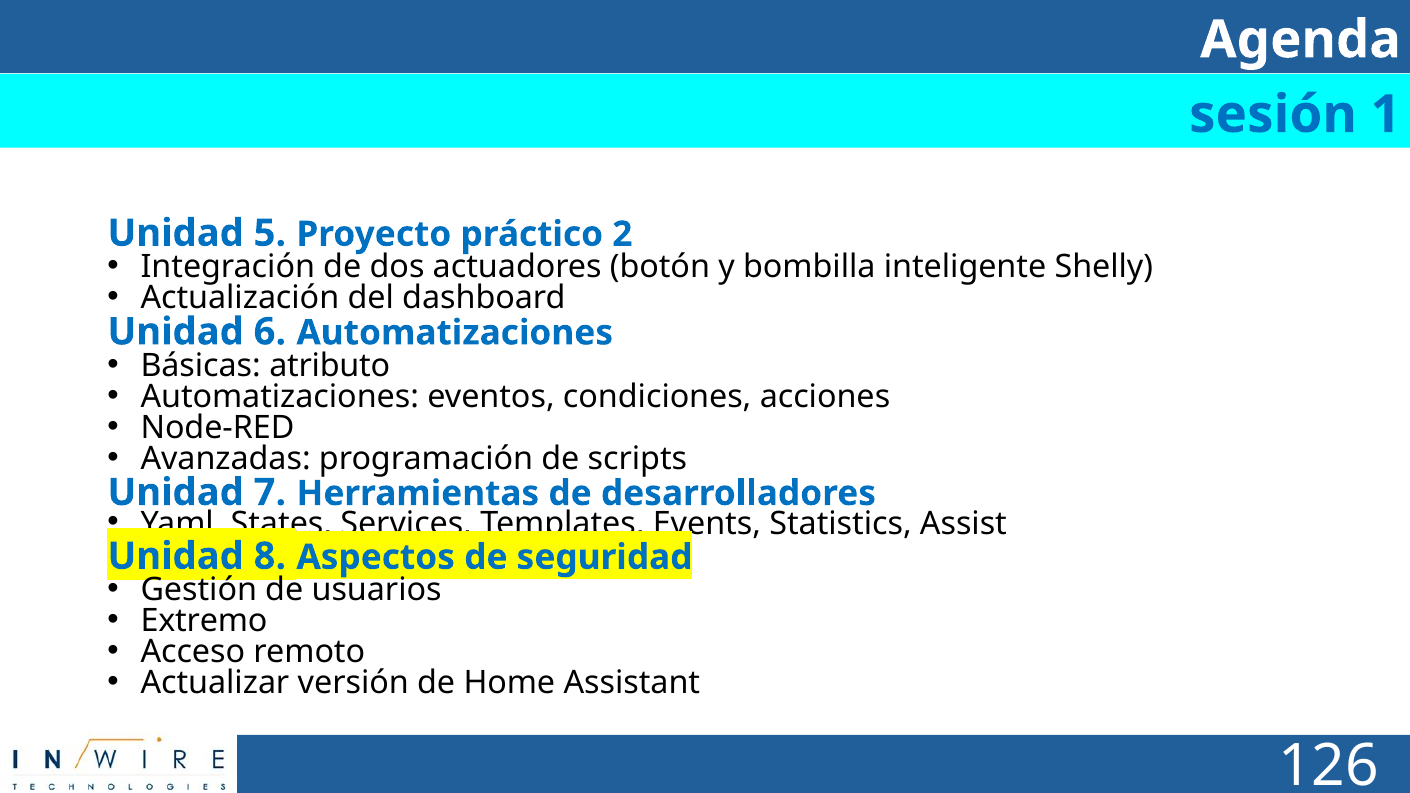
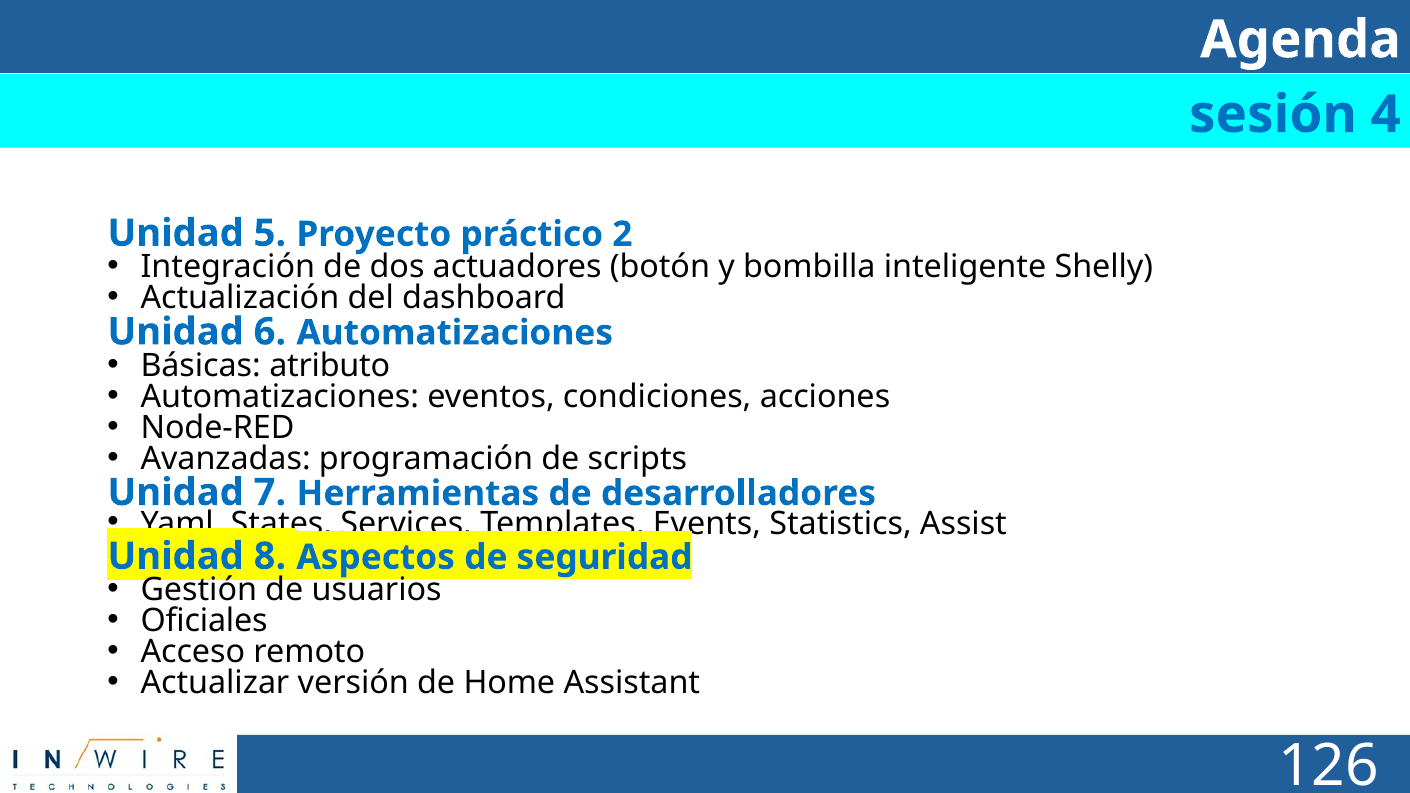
sesión 1: 1 -> 4
Extremo: Extremo -> Oficiales
